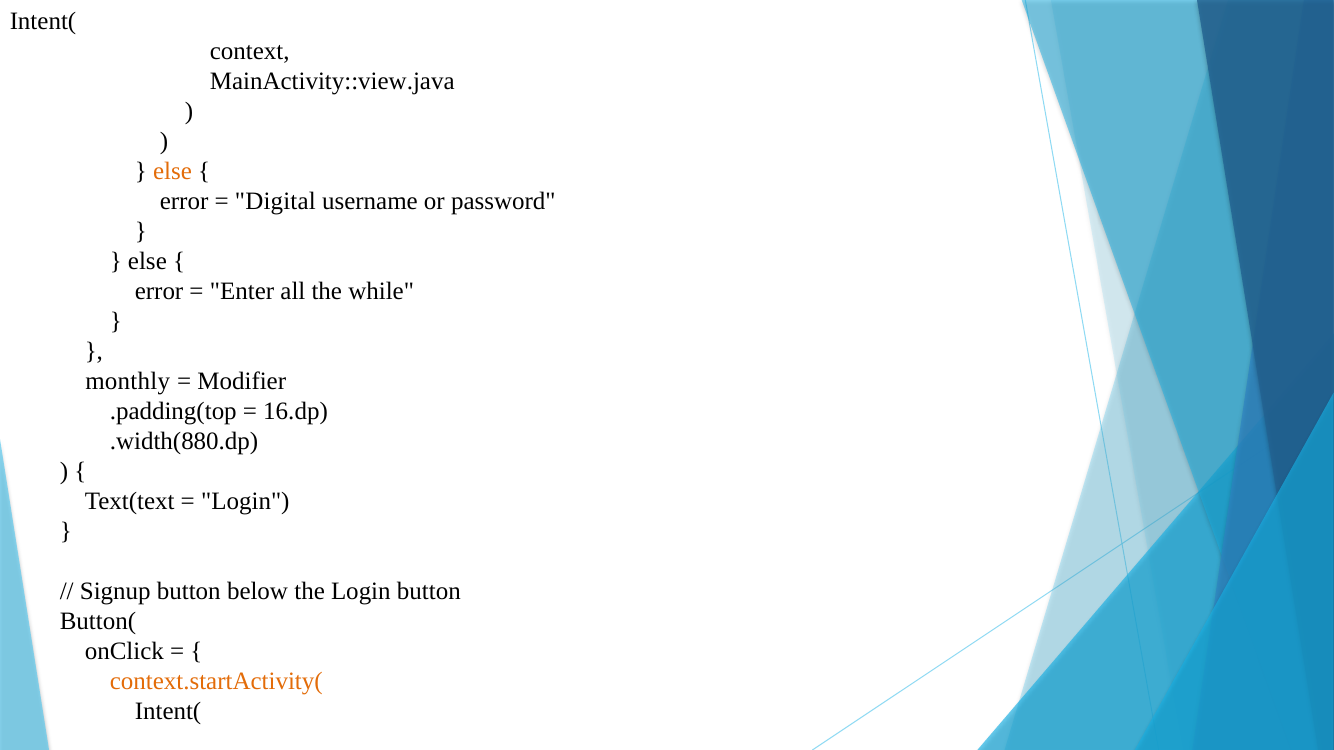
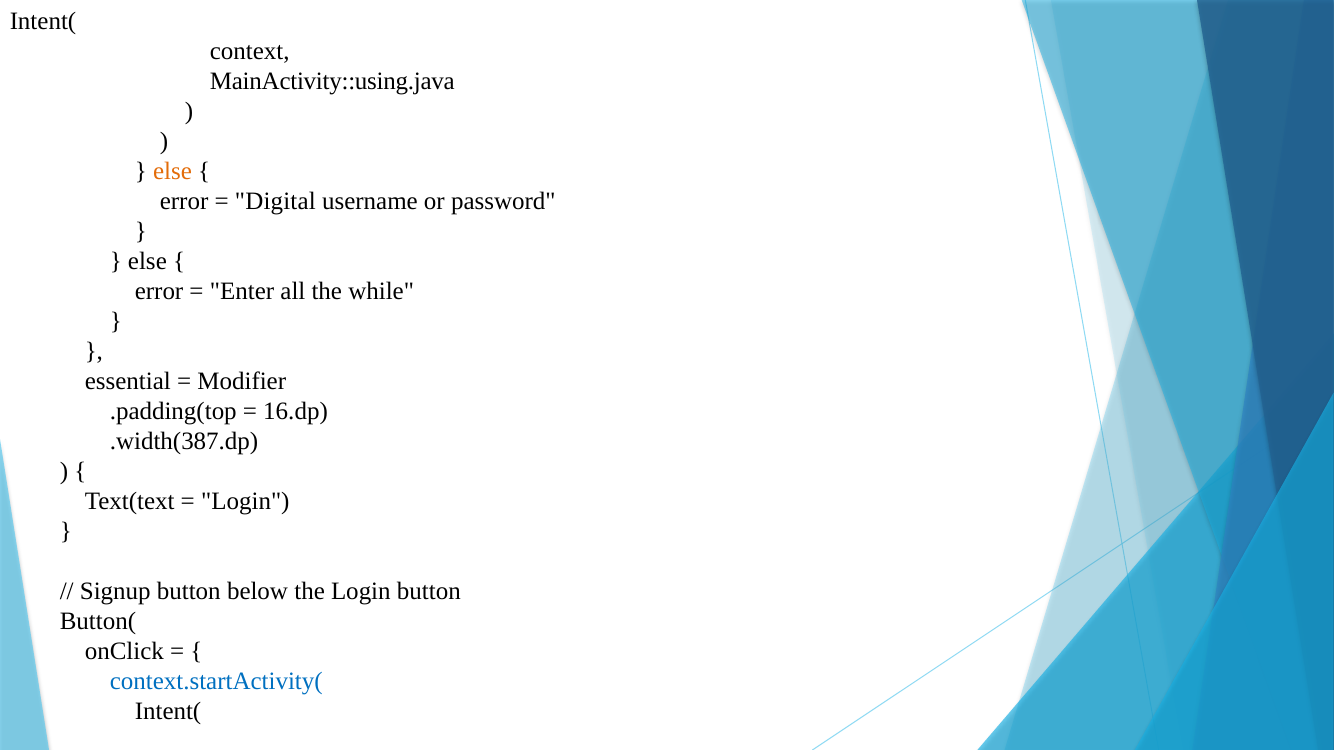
MainActivity::view.java: MainActivity::view.java -> MainActivity::using.java
monthly: monthly -> essential
.width(880.dp: .width(880.dp -> .width(387.dp
context.startActivity( colour: orange -> blue
